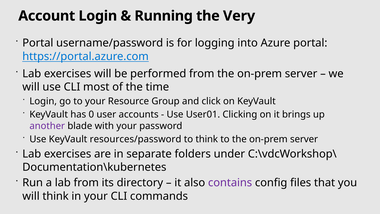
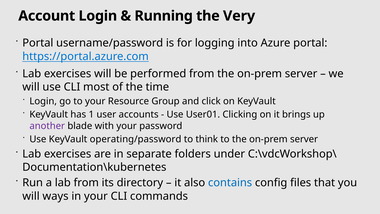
0: 0 -> 1
resources/password: resources/password -> operating/password
contains colour: purple -> blue
will think: think -> ways
